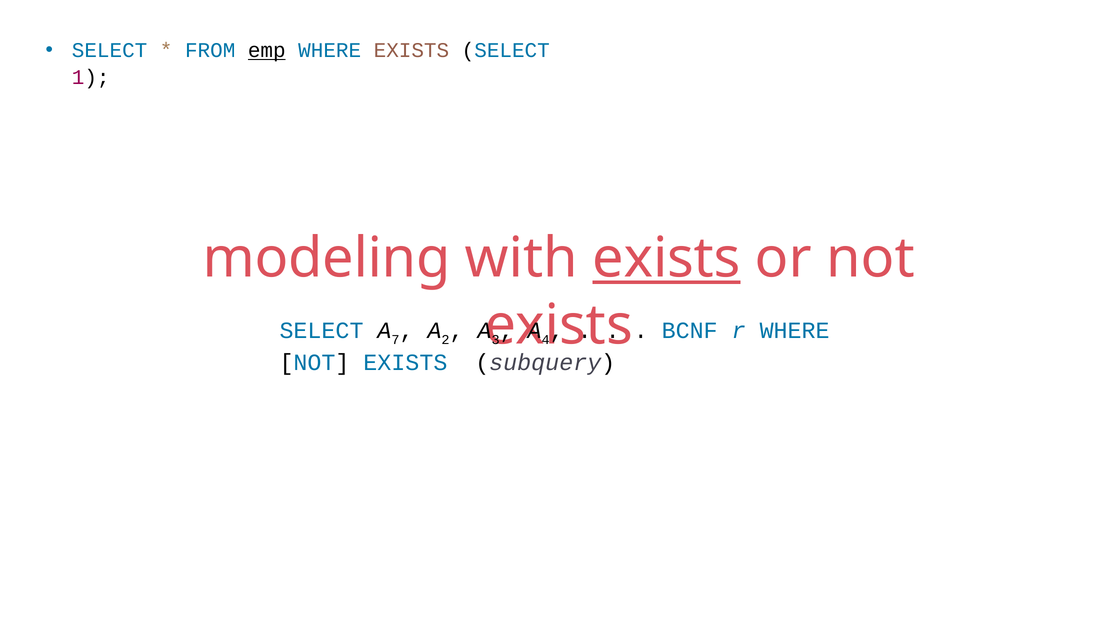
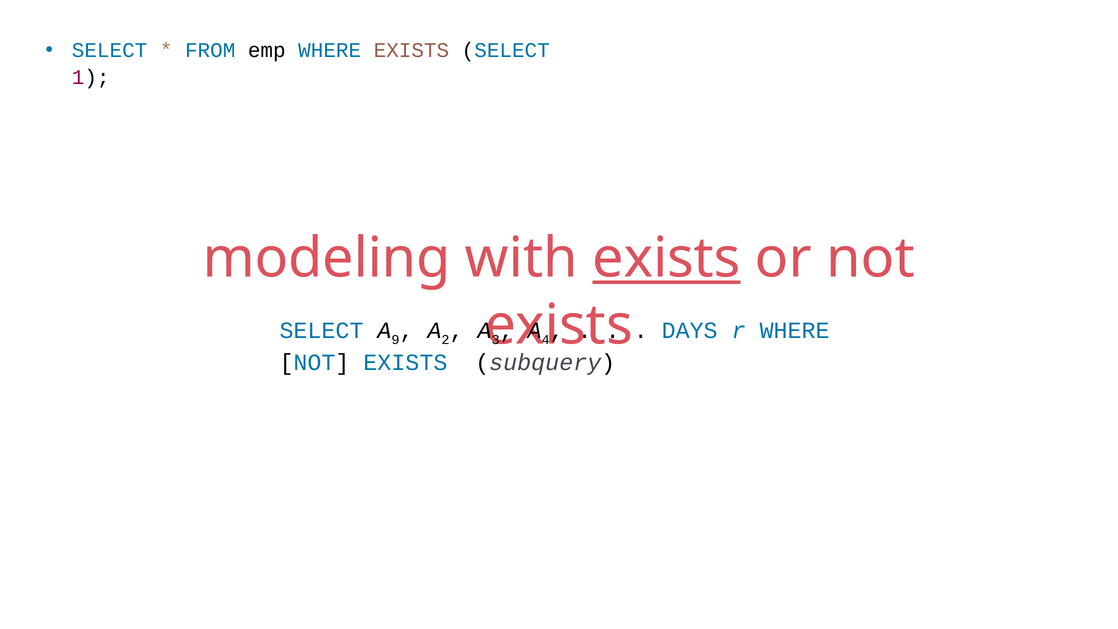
emp underline: present -> none
7: 7 -> 9
BCNF: BCNF -> DAYS
